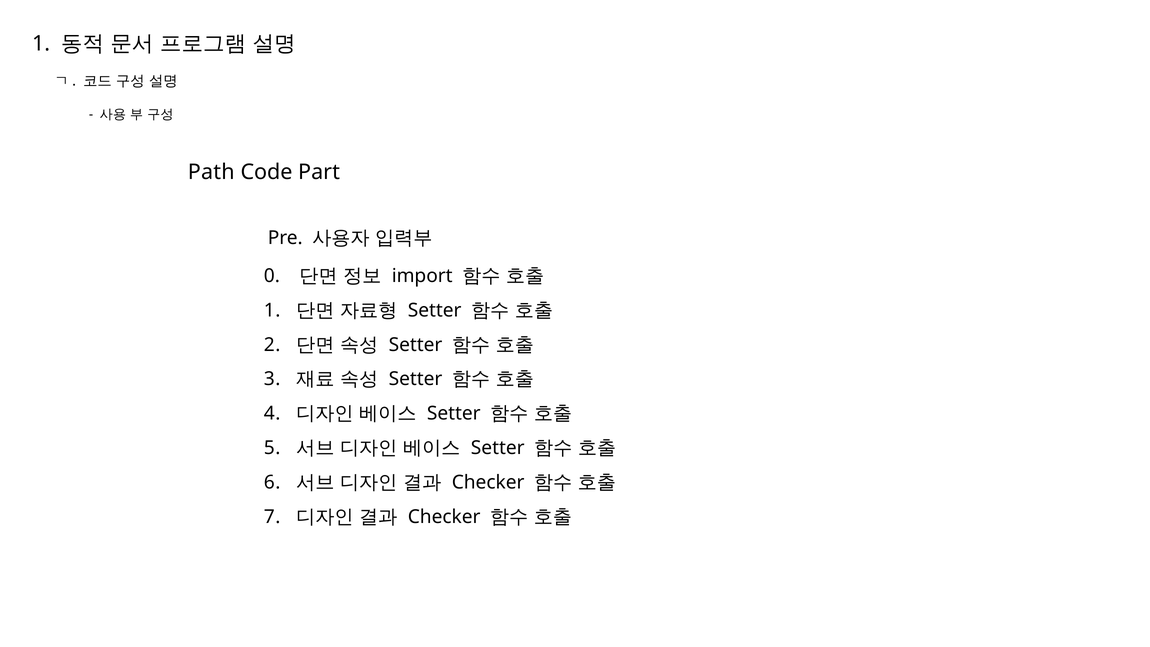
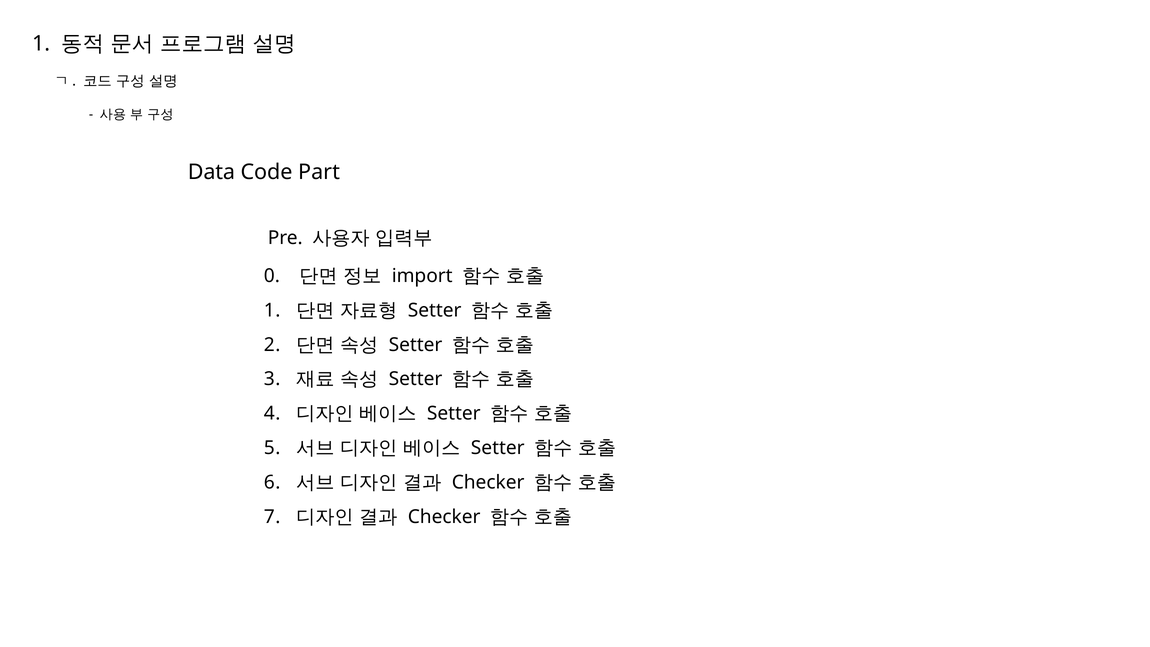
Path: Path -> Data
